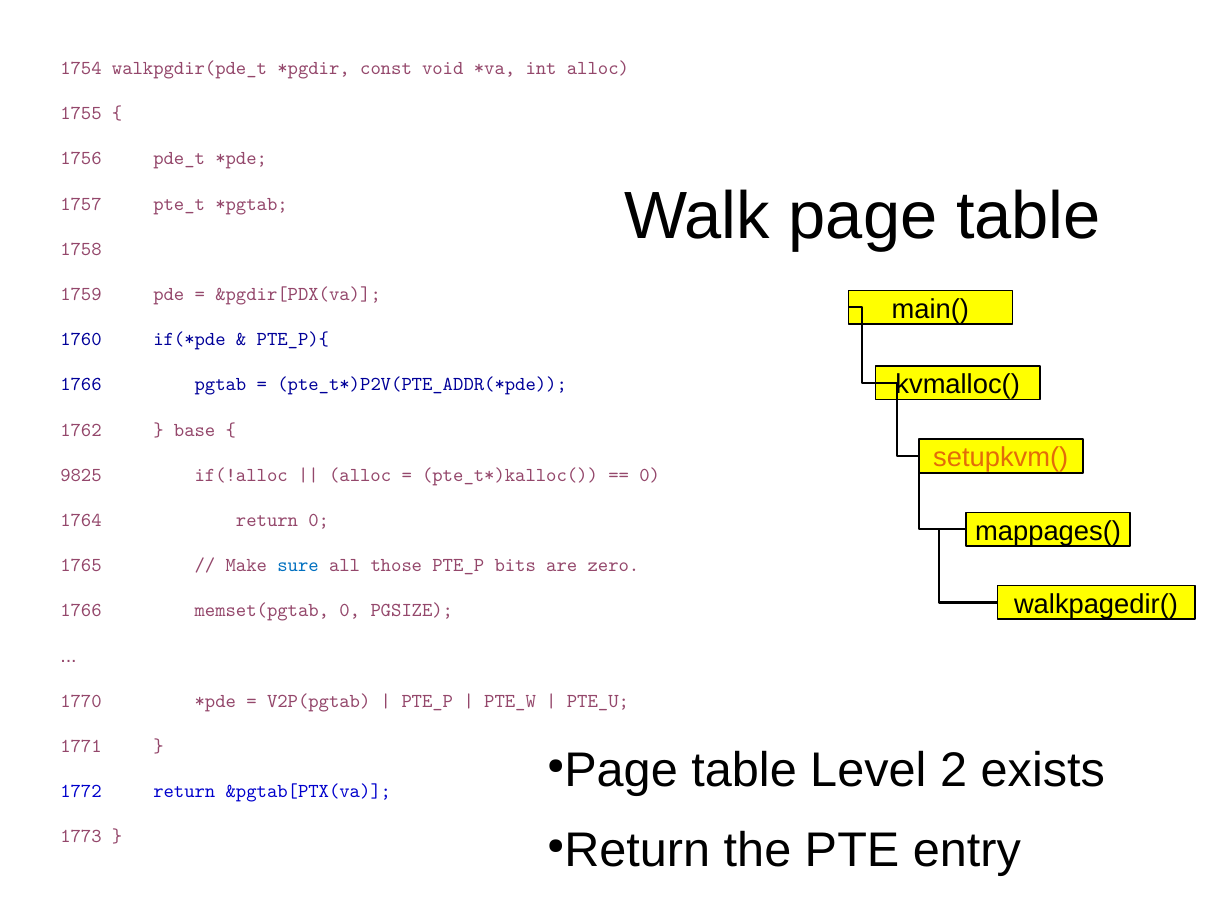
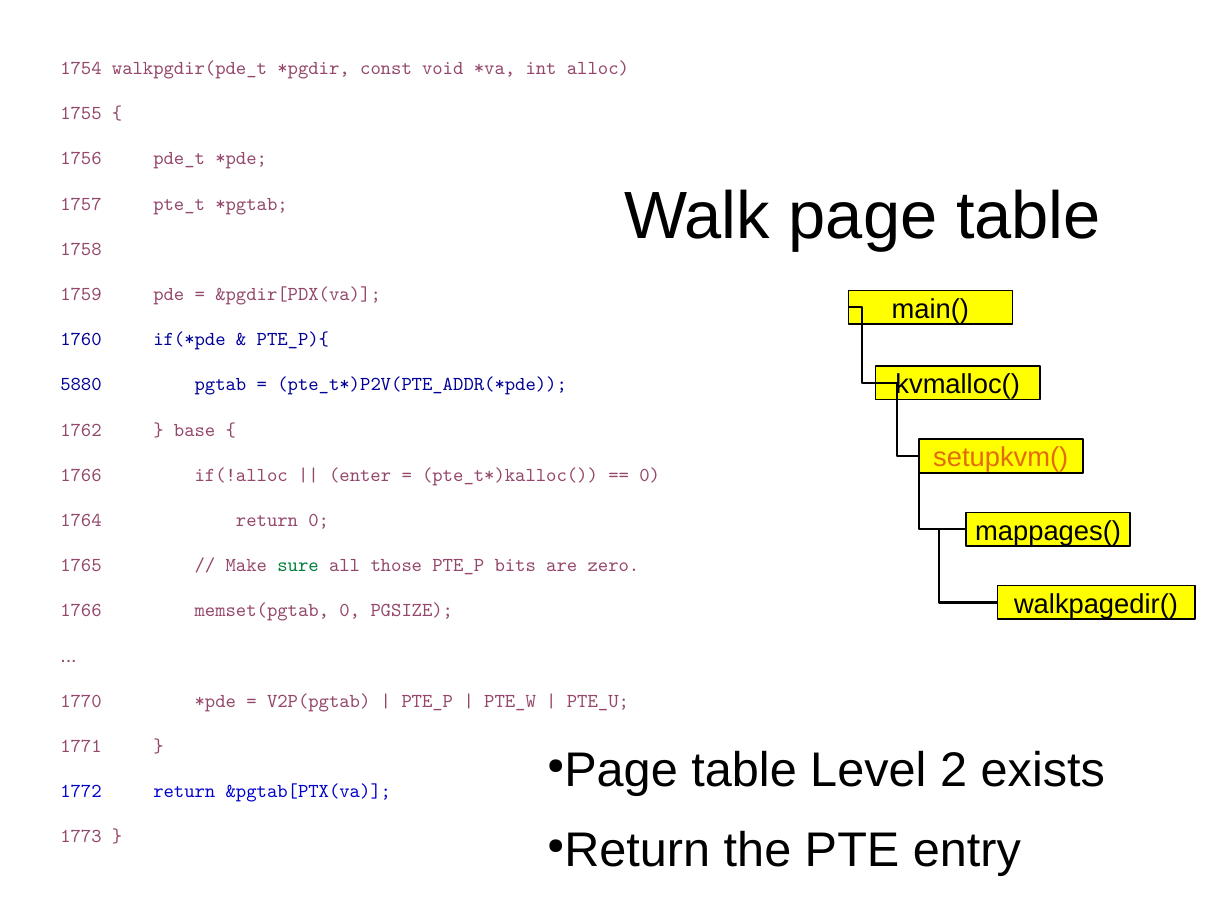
1766 at (81, 384): 1766 -> 5880
9825 at (81, 475): 9825 -> 1766
alloc at (360, 475): alloc -> enter
sure colour: blue -> green
